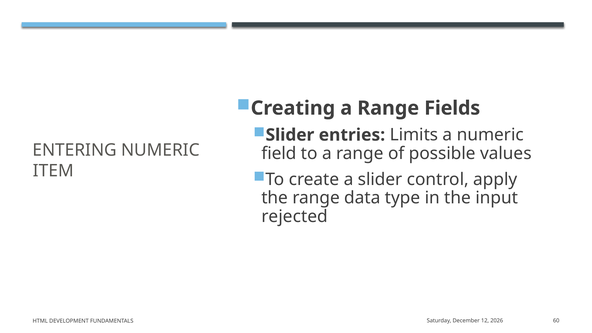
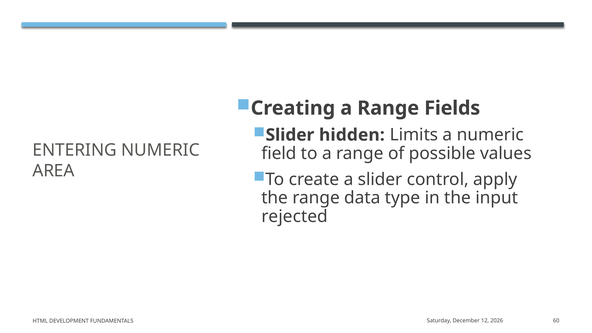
entries: entries -> hidden
ITEM: ITEM -> AREA
